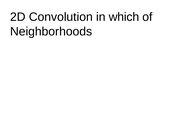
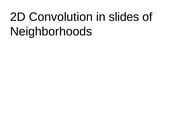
which: which -> slides
